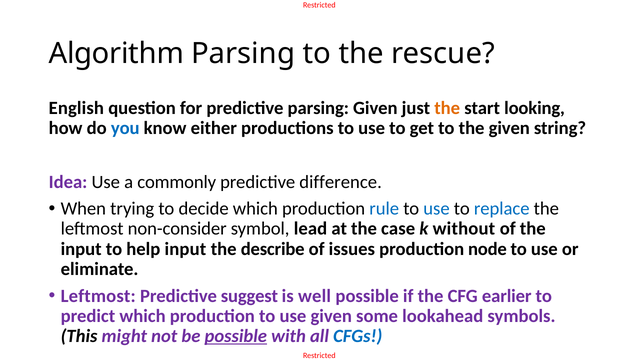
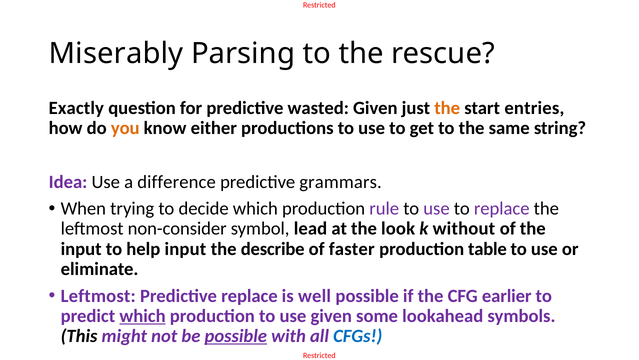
Algorithm: Algorithm -> Miserably
English: English -> Exactly
predictive parsing: parsing -> wasted
looking: looking -> entries
you colour: blue -> orange
the given: given -> same
commonly: commonly -> difference
difference: difference -> grammars
rule colour: blue -> purple
use at (436, 208) colour: blue -> purple
replace at (502, 208) colour: blue -> purple
case: case -> look
issues: issues -> faster
node: node -> table
Predictive suggest: suggest -> replace
which at (143, 315) underline: none -> present
